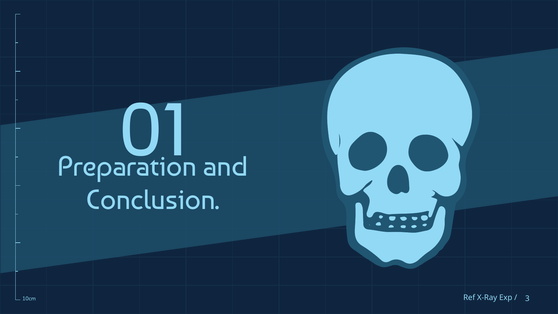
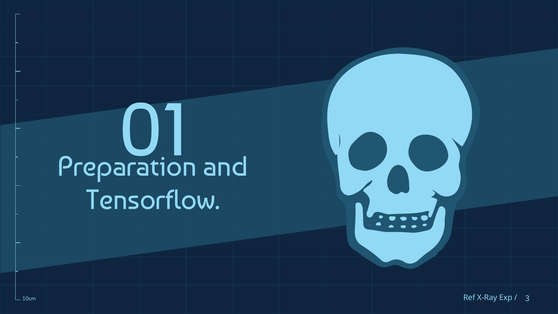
Conclusion: Conclusion -> Tensorflow
